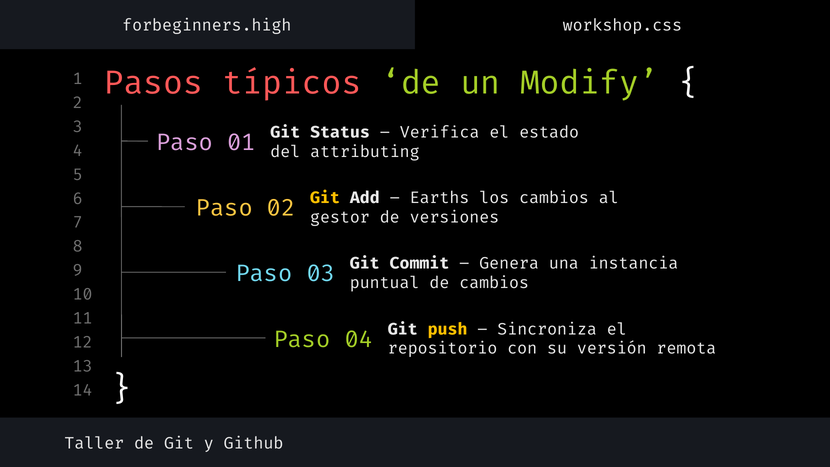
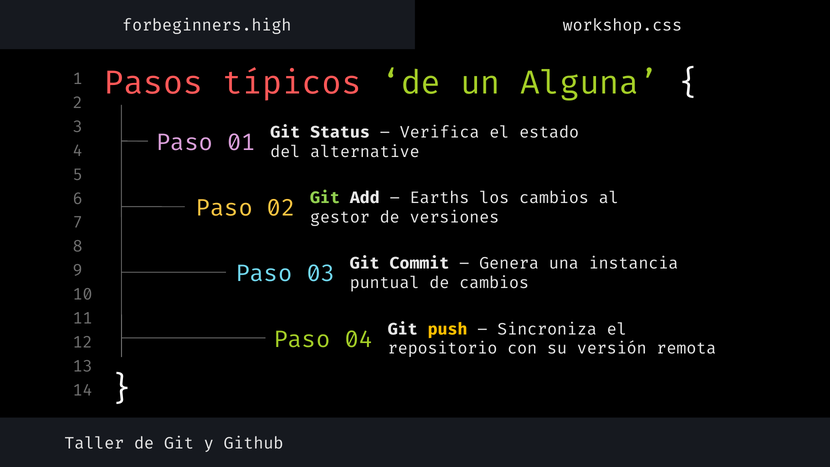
Modify: Modify -> Alguna
attributing: attributing -> alternative
Git at (325, 198) colour: yellow -> light green
